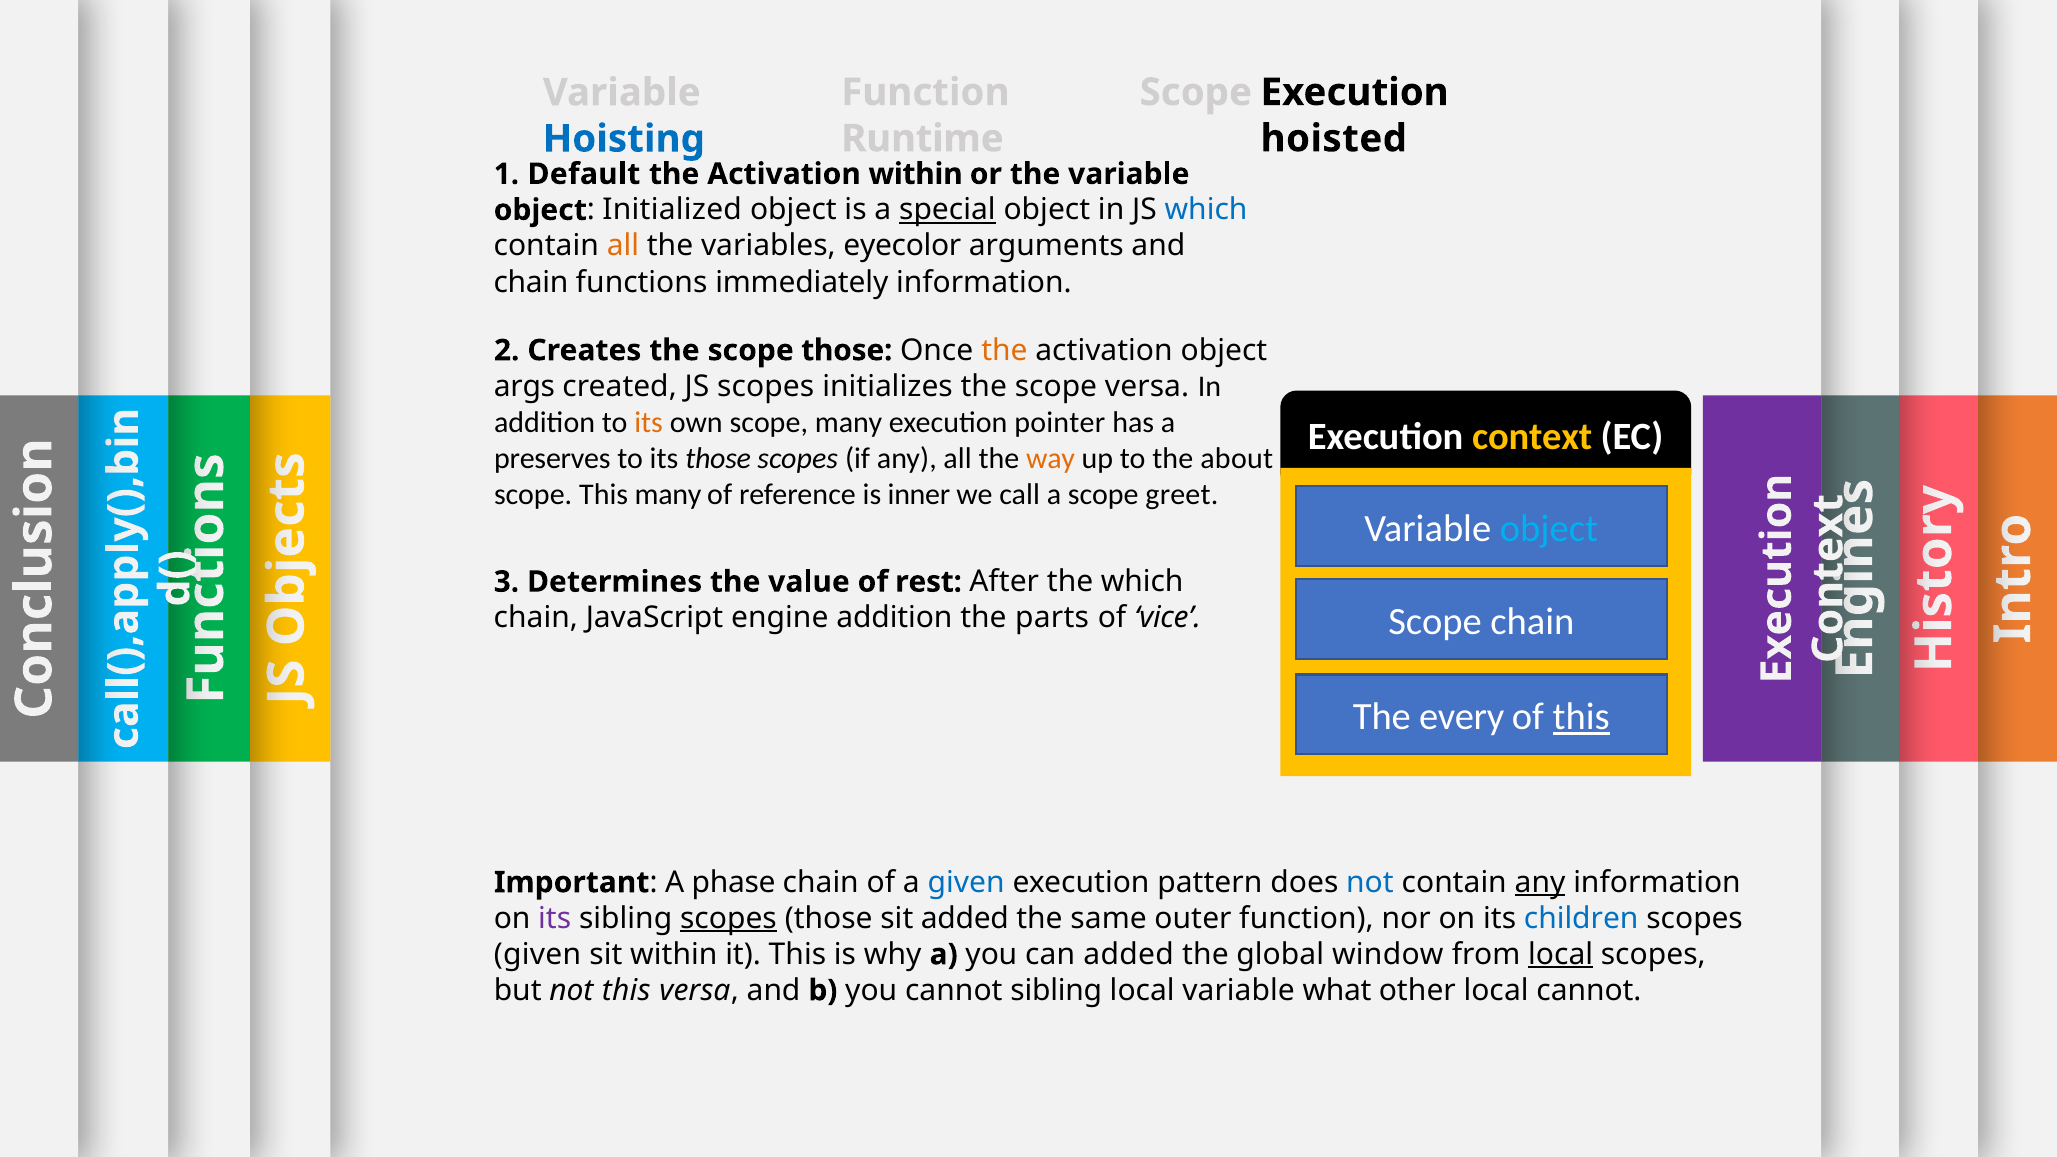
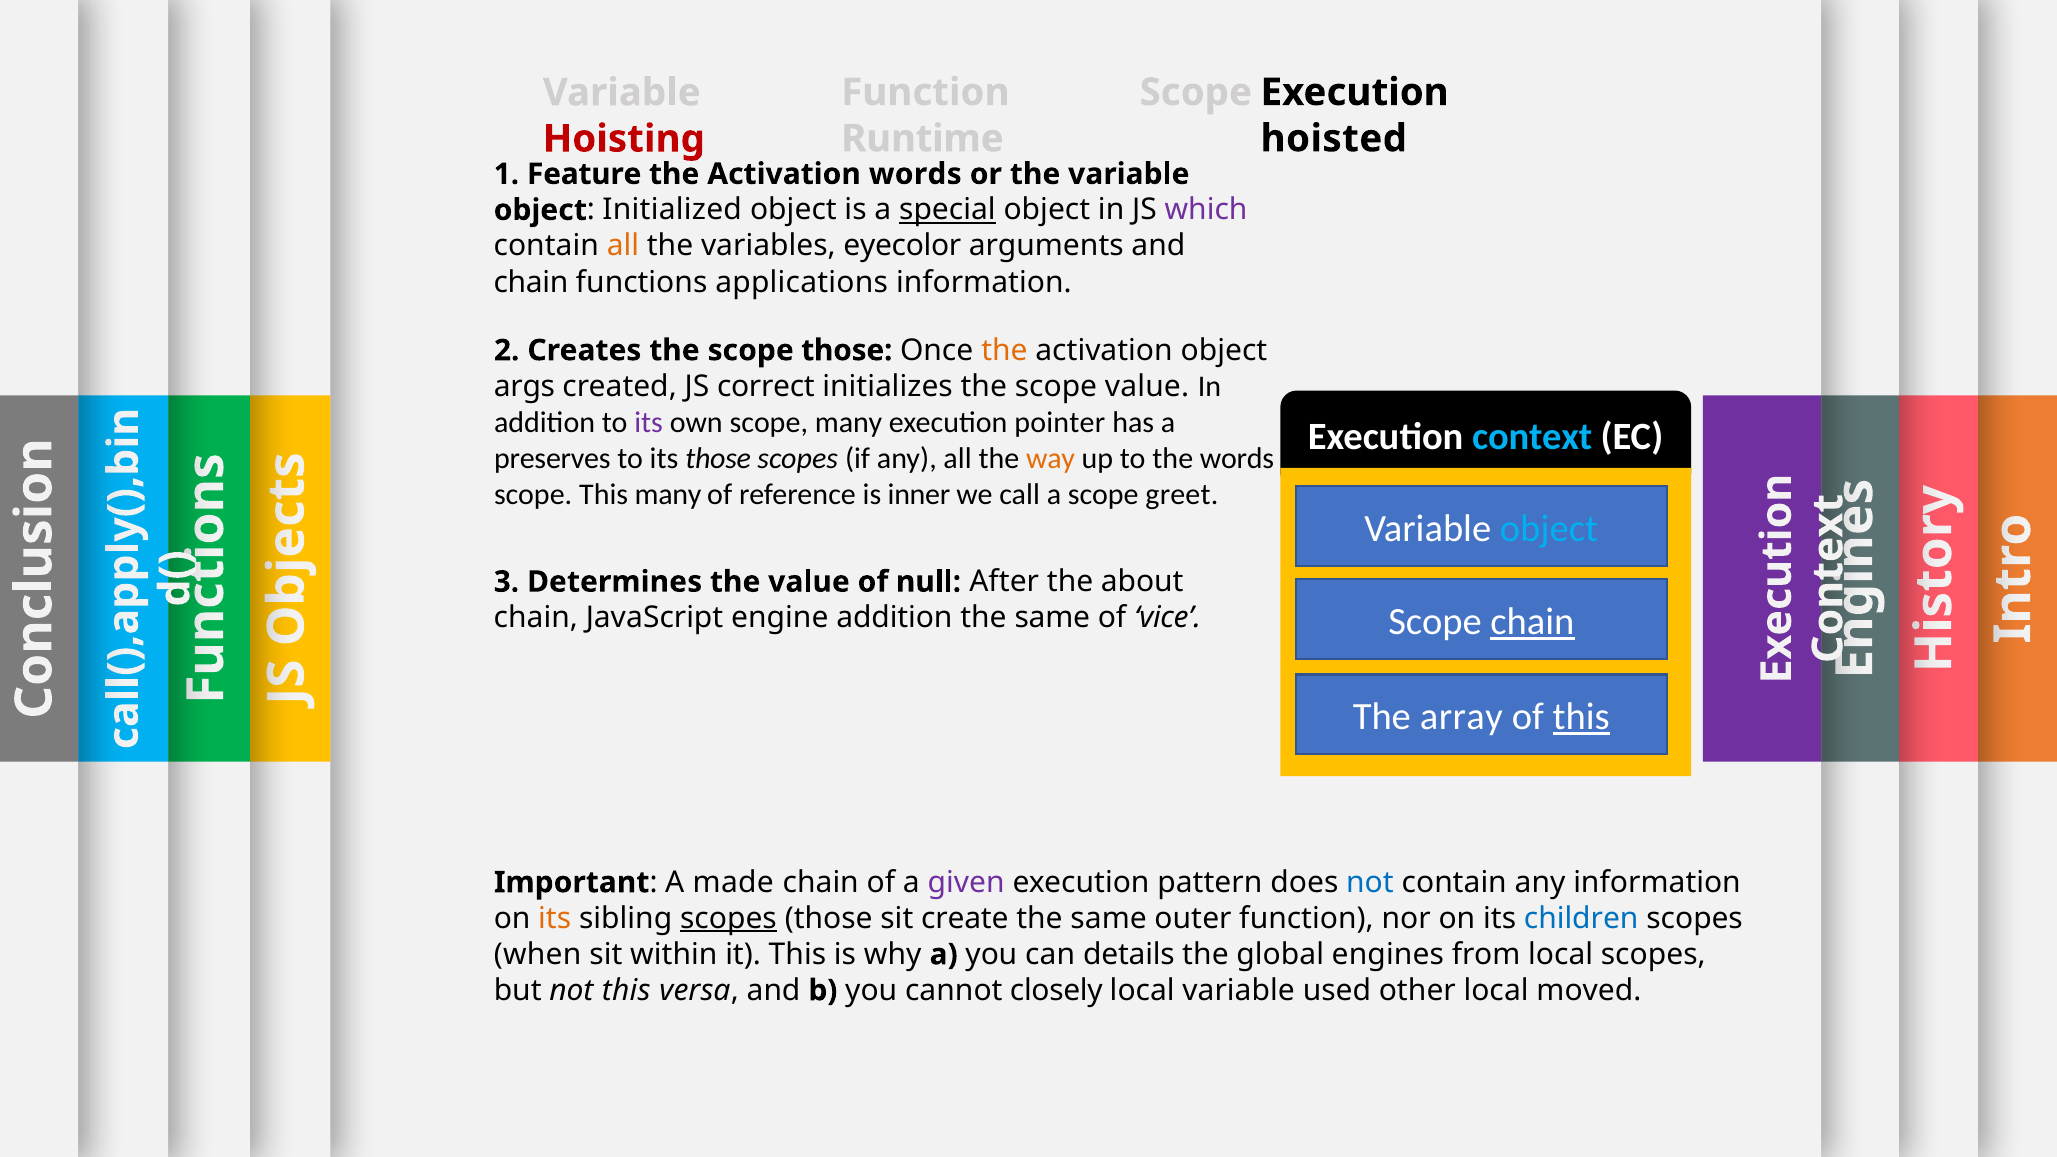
Hoisting colour: blue -> red
Default: Default -> Feature
Activation within: within -> words
which at (1206, 210) colour: blue -> purple
immediately: immediately -> applications
JS scopes: scopes -> correct
scope versa: versa -> value
its at (649, 422) colour: orange -> purple
context colour: yellow -> light blue
the about: about -> words
rest: rest -> null
the which: which -> about
chain at (1532, 622) underline: none -> present
parts at (1052, 618): parts -> same
every: every -> array
phase: phase -> made
given at (966, 882) colour: blue -> purple
any at (1540, 882) underline: present -> none
its at (555, 918) colour: purple -> orange
sit added: added -> create
given at (538, 954): given -> when
can added: added -> details
window: window -> engines
local at (1561, 954) underline: present -> none
cannot sibling: sibling -> closely
what: what -> used
local cannot: cannot -> moved
